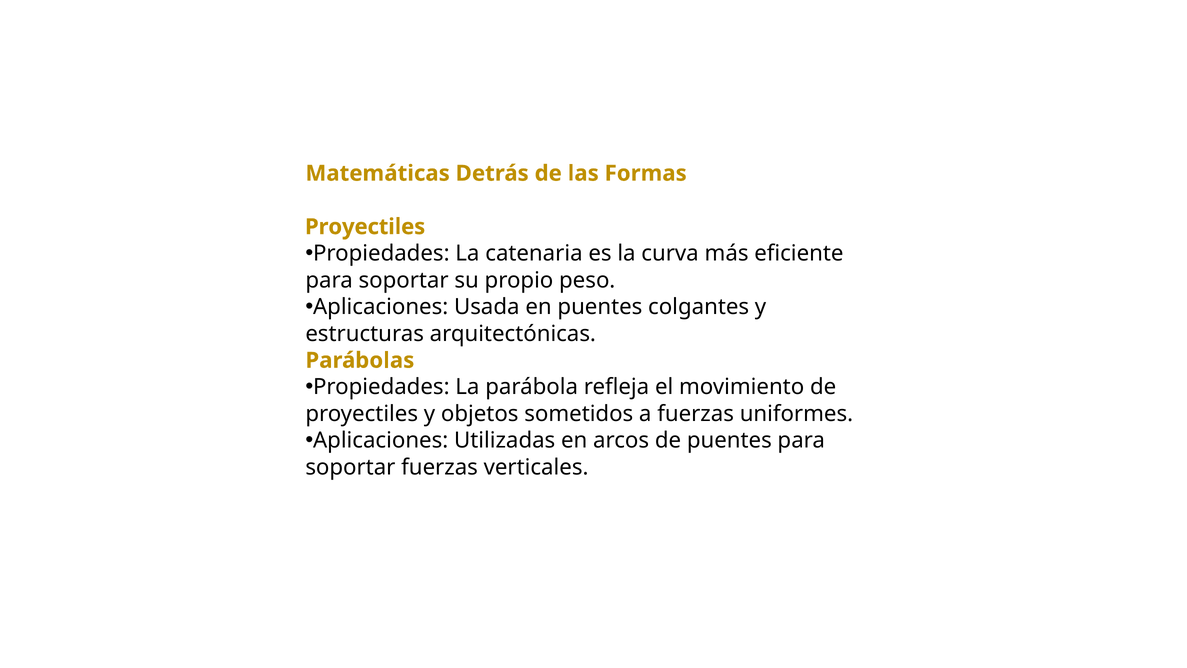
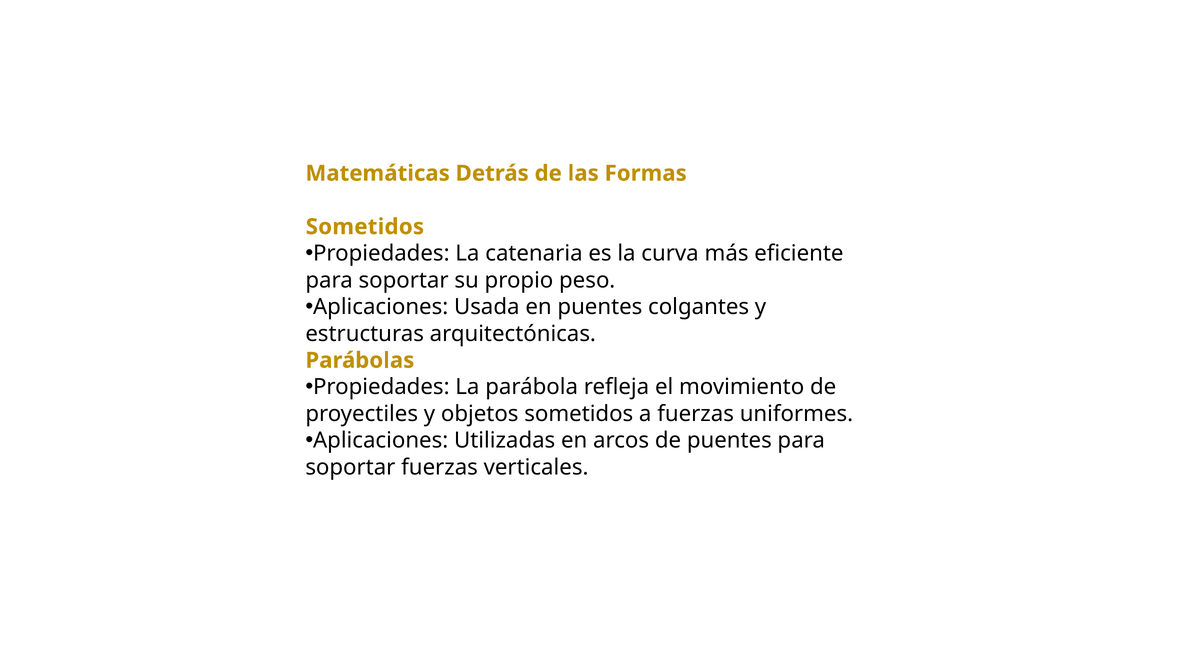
Proyectiles at (365, 227): Proyectiles -> Sometidos
